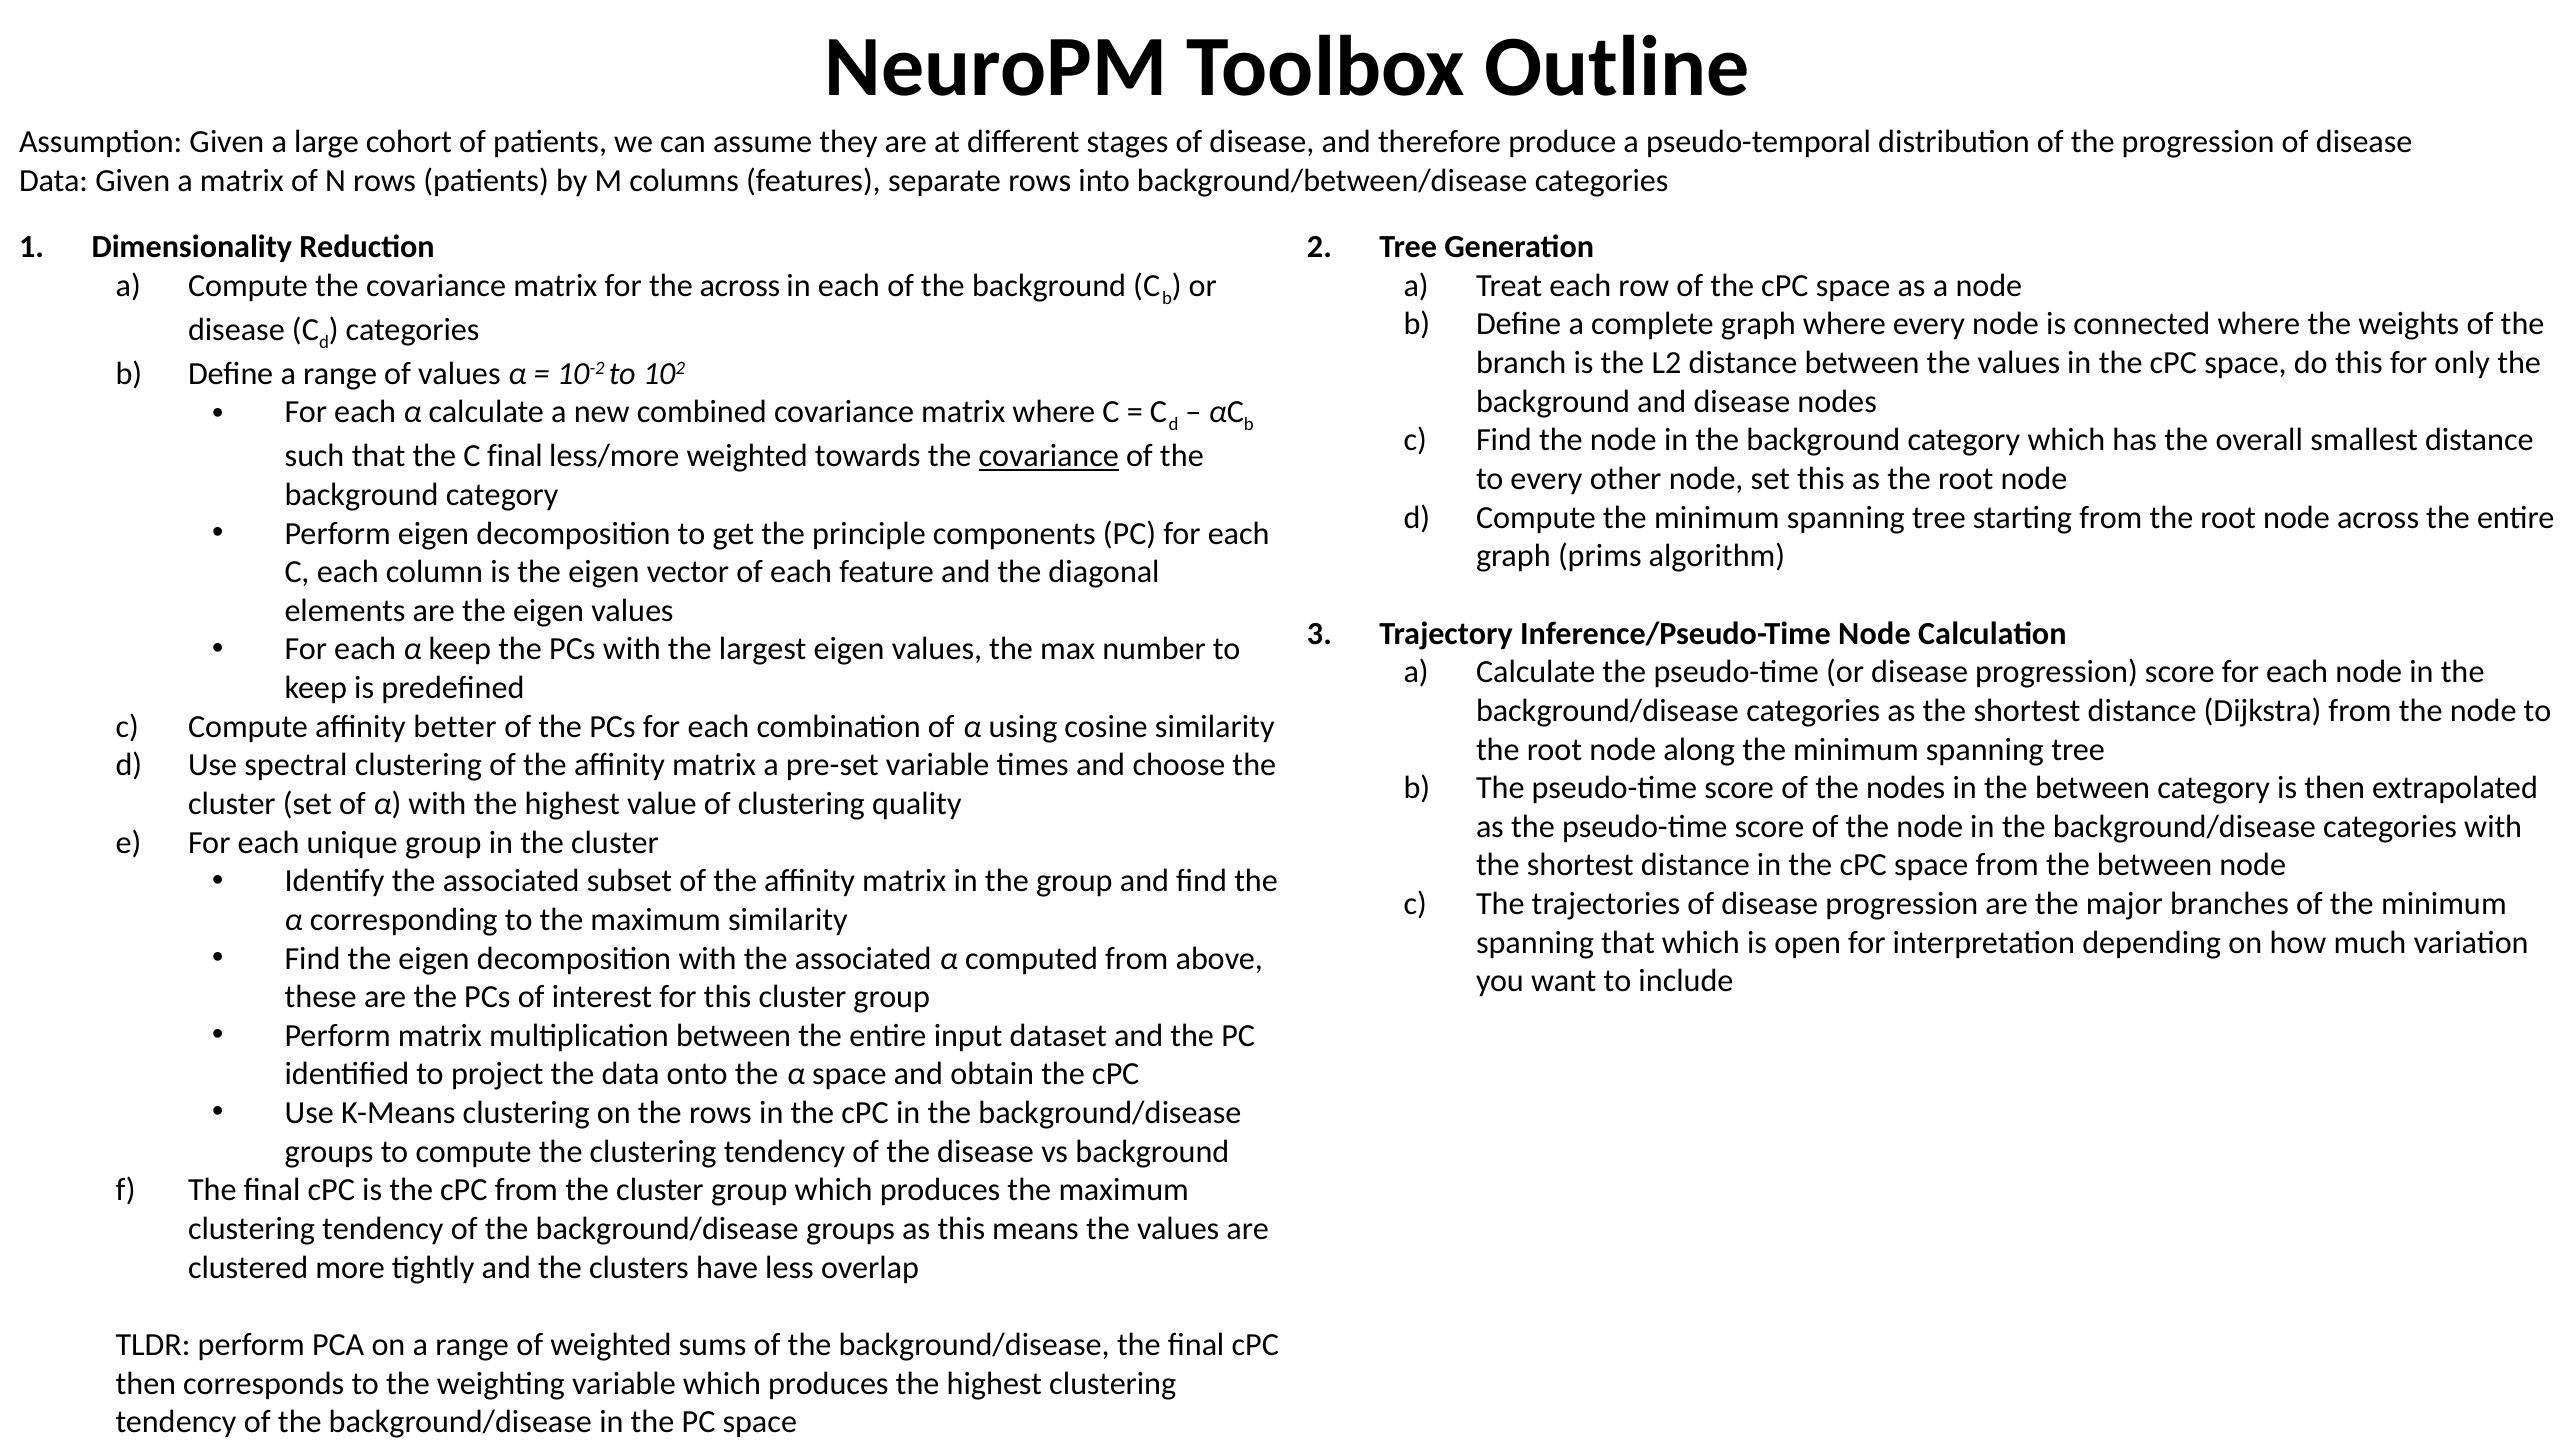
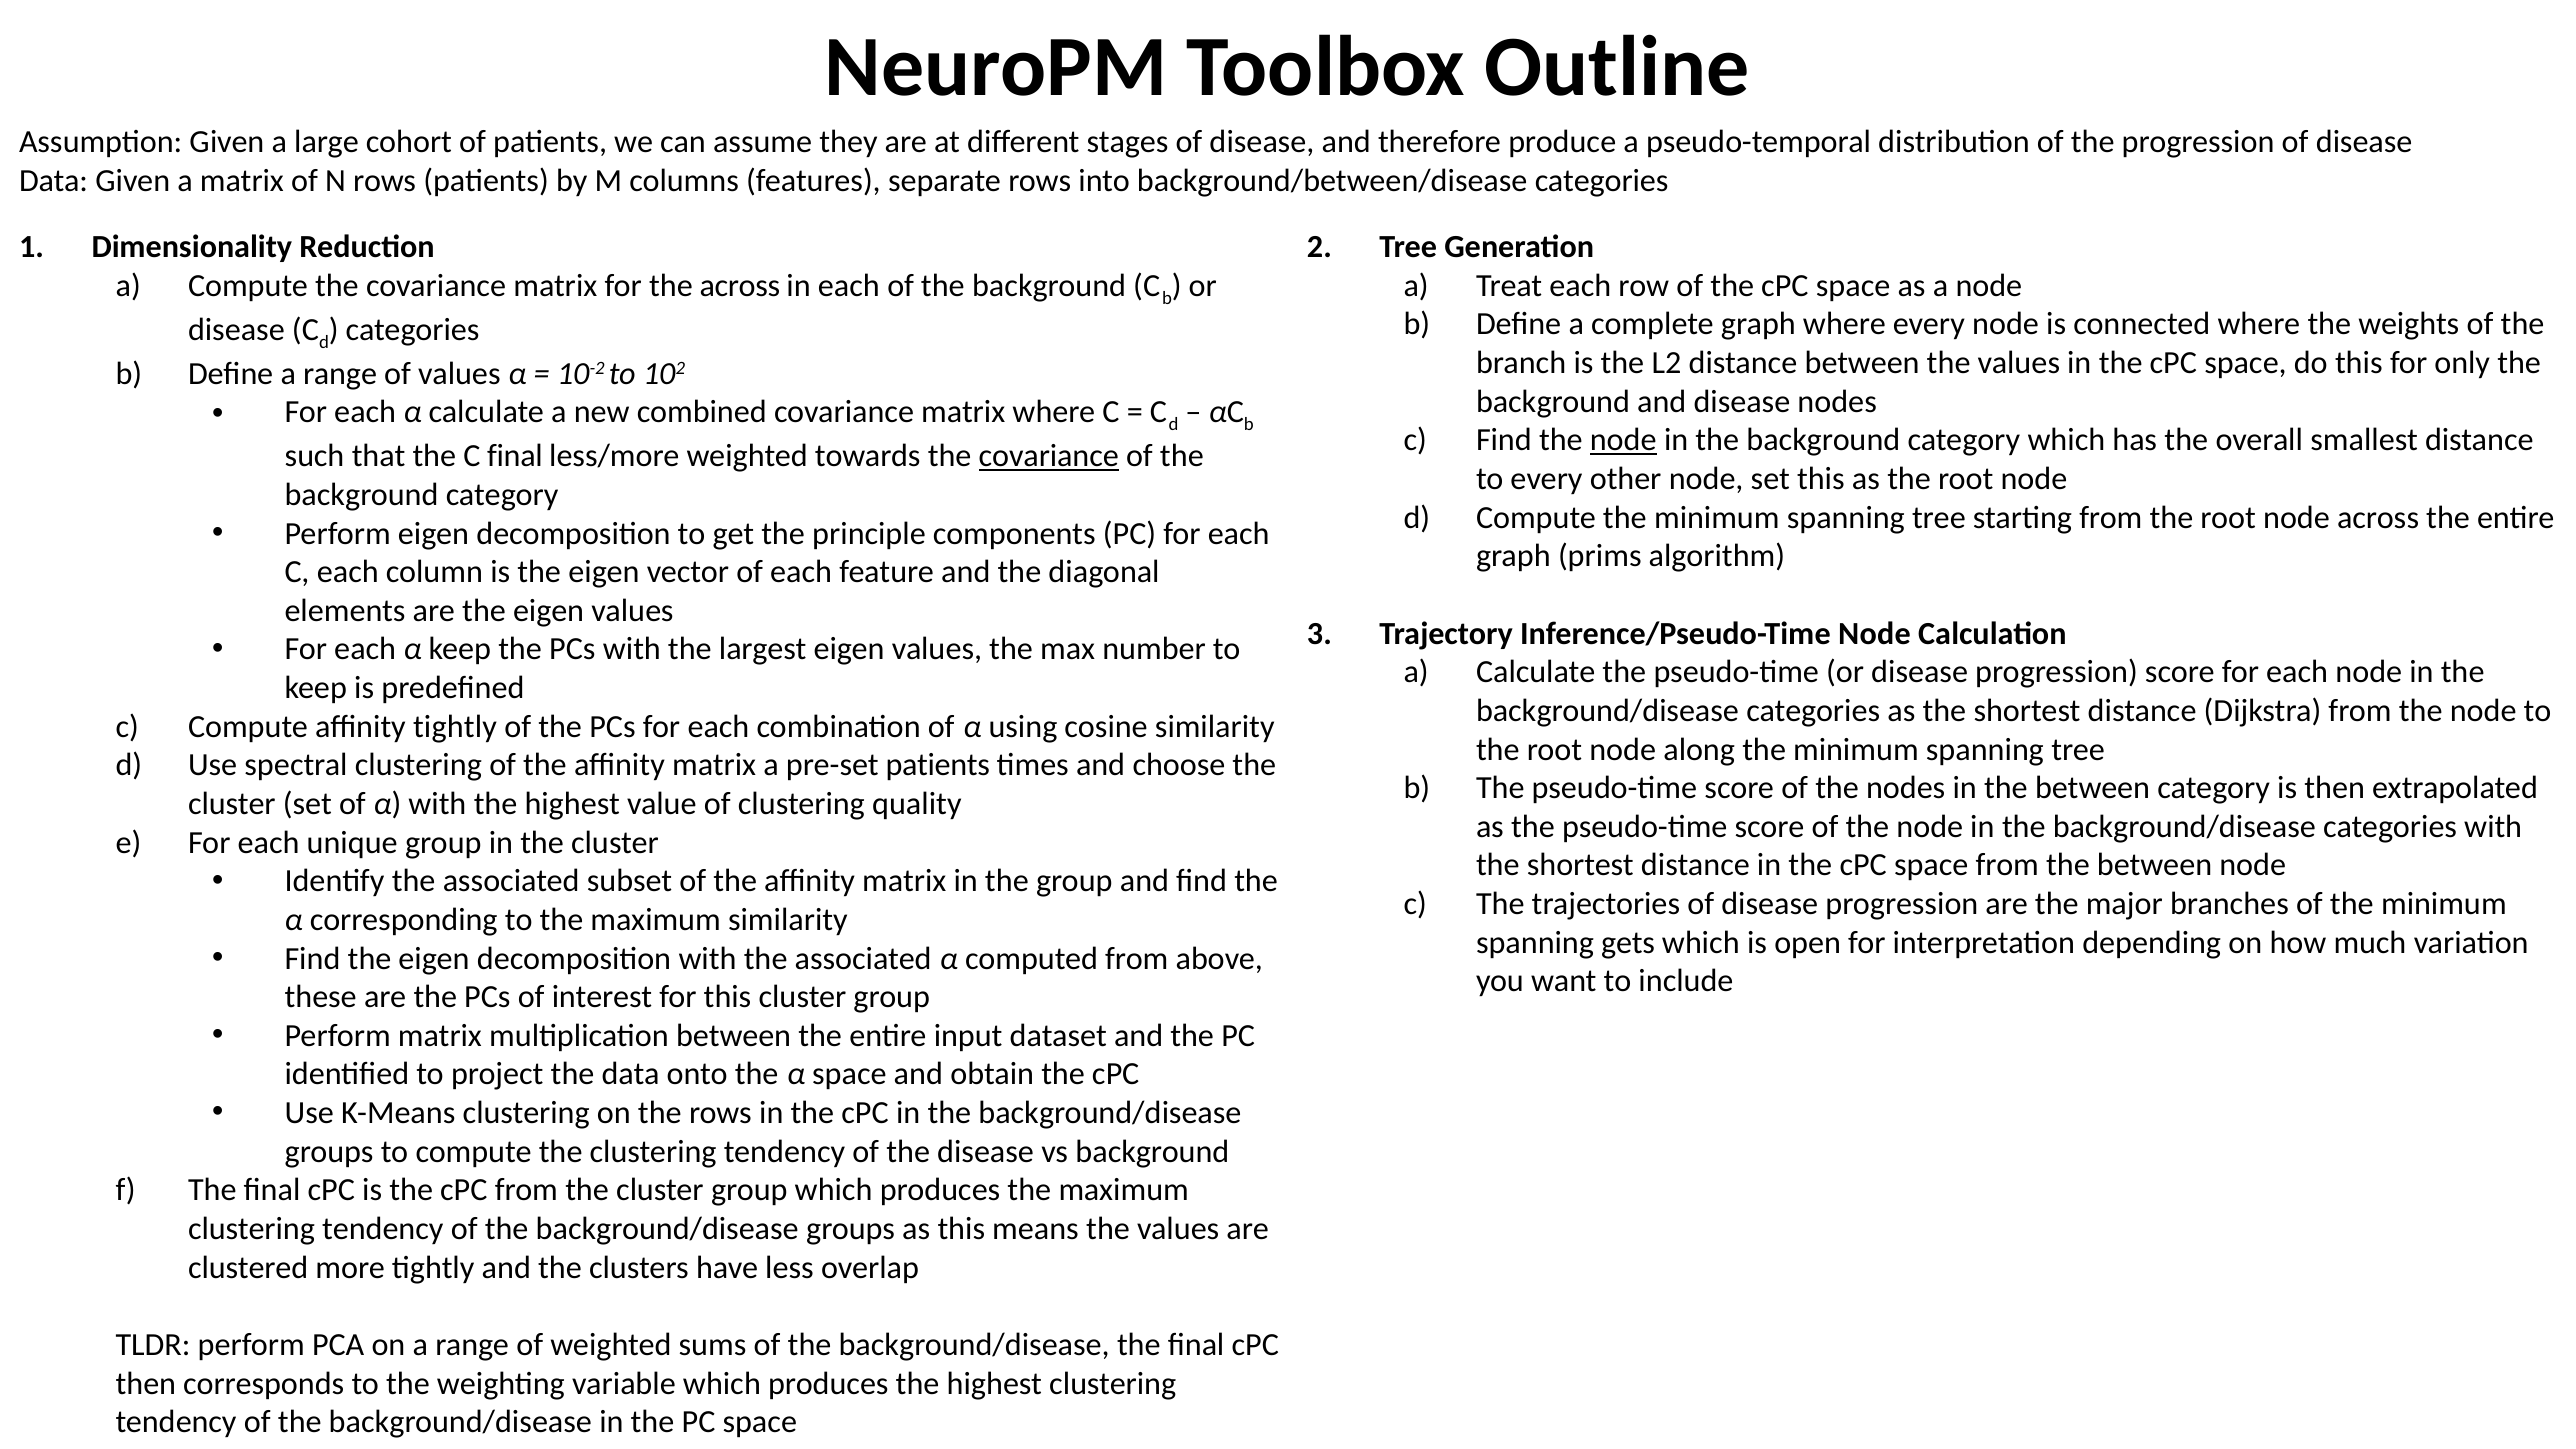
node at (1623, 440) underline: none -> present
affinity better: better -> tightly
pre-set variable: variable -> patients
spanning that: that -> gets
